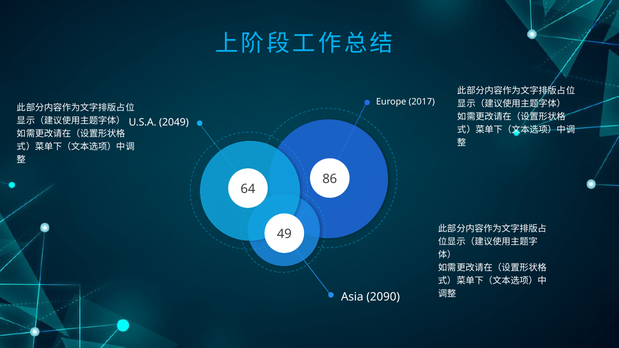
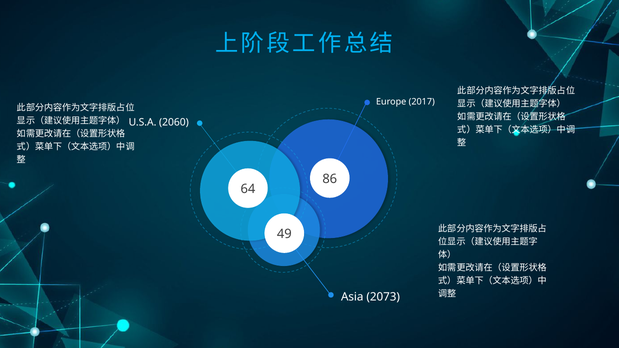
2049: 2049 -> 2060
2090: 2090 -> 2073
